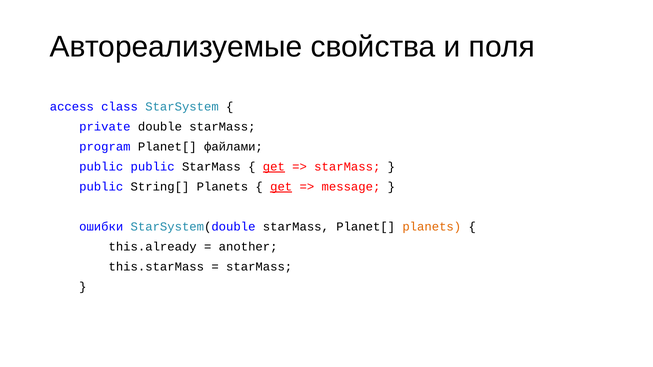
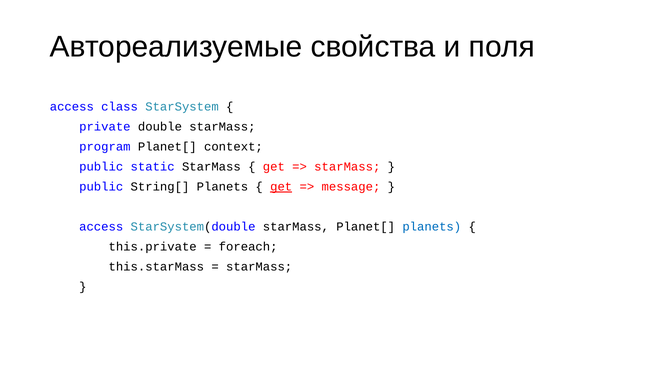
файлами: файлами -> context
public public: public -> static
get at (274, 167) underline: present -> none
ошибки at (101, 227): ошибки -> access
planets at (432, 227) colour: orange -> blue
this.already: this.already -> this.private
another: another -> foreach
